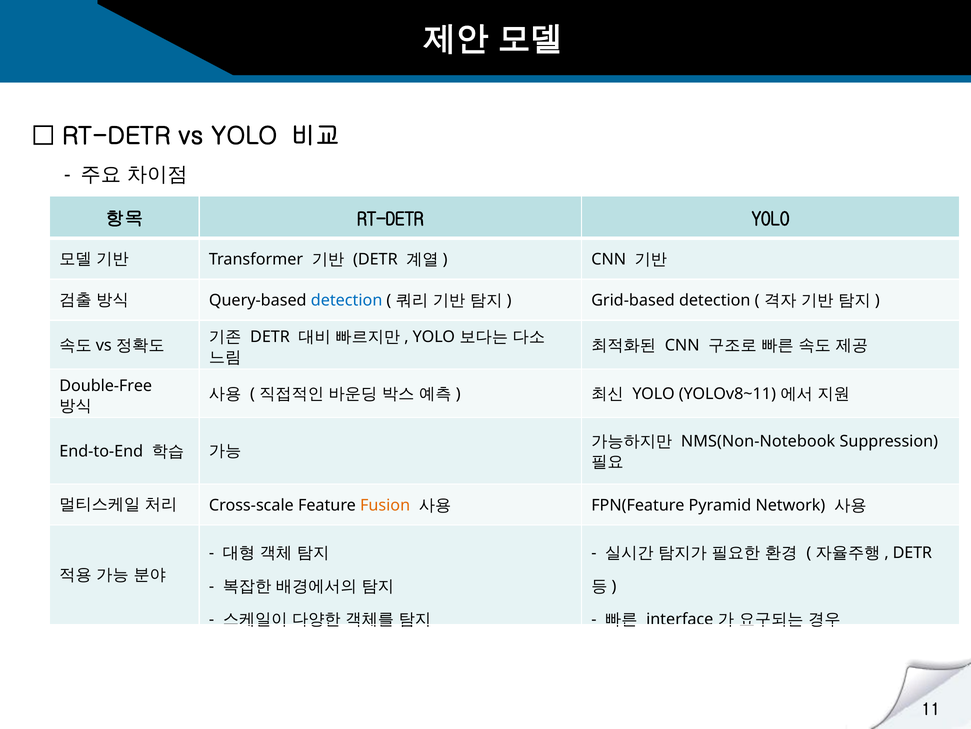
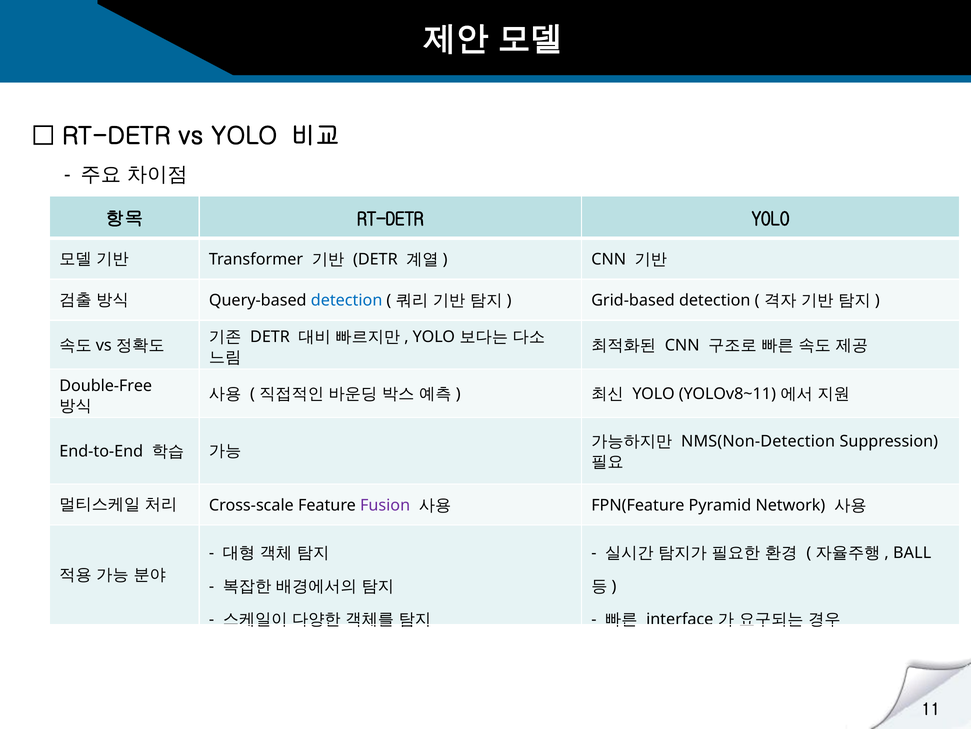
NMS(Non-Notebook: NMS(Non-Notebook -> NMS(Non-Detection
Fusion colour: orange -> purple
DETR at (912, 552): DETR -> BALL
